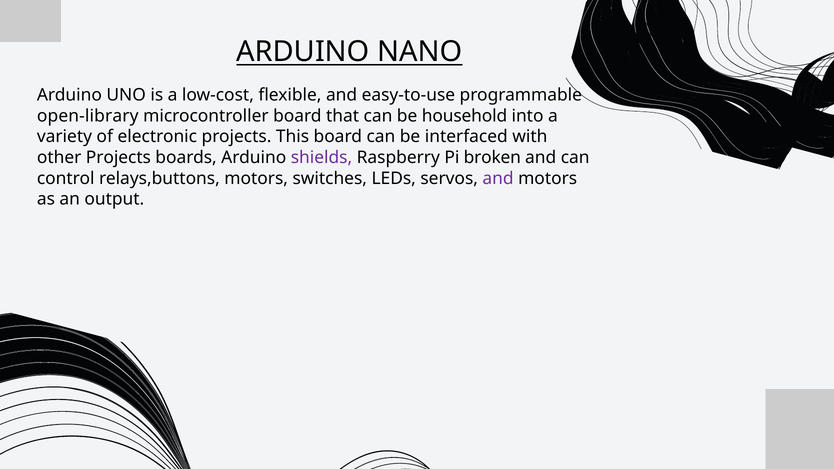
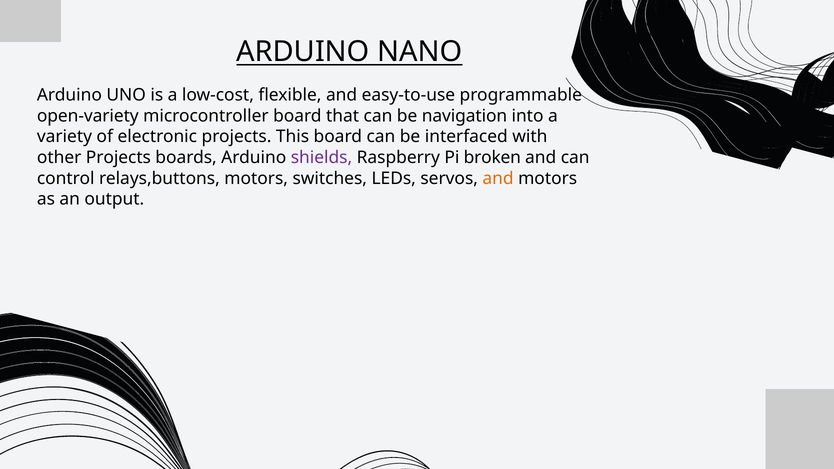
open-library: open-library -> open-variety
household: household -> navigation
and at (498, 178) colour: purple -> orange
